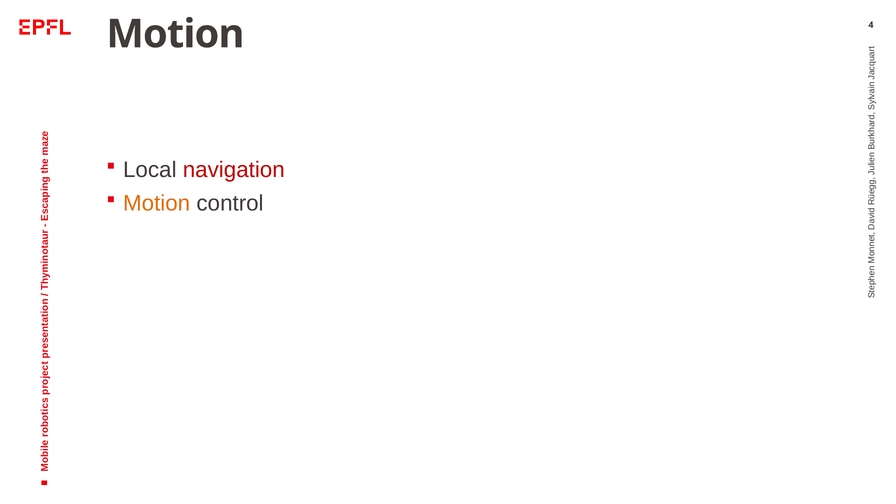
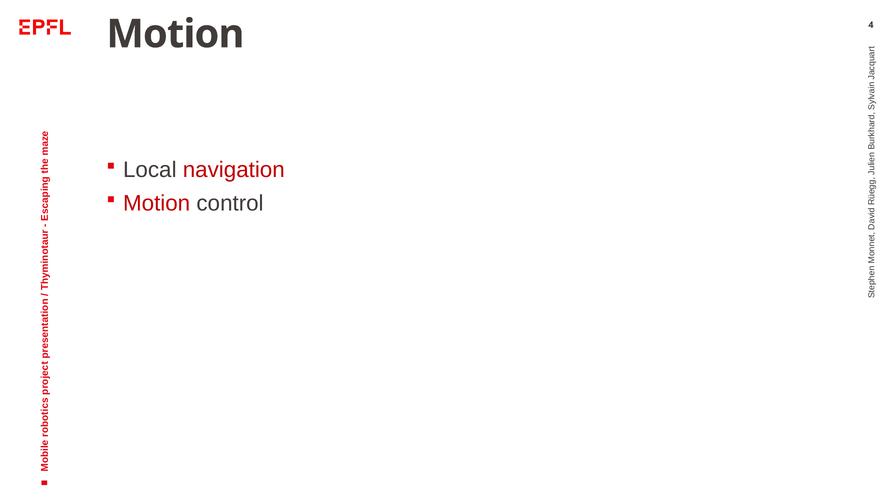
Motion at (157, 203) colour: orange -> red
